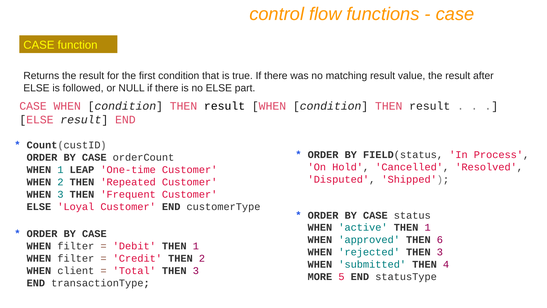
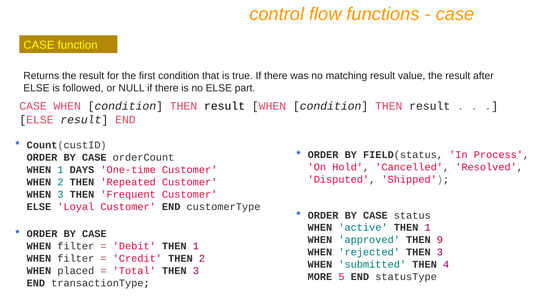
LEAP: LEAP -> DAYS
6: 6 -> 9
client: client -> placed
